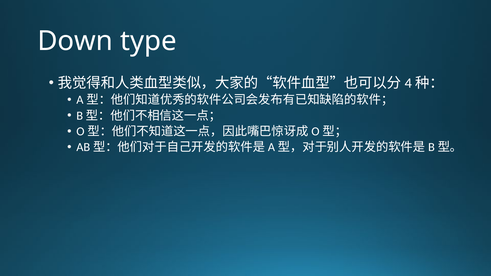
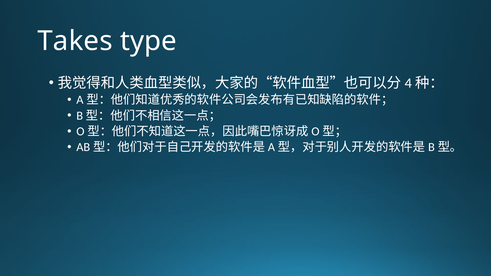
Down: Down -> Takes
